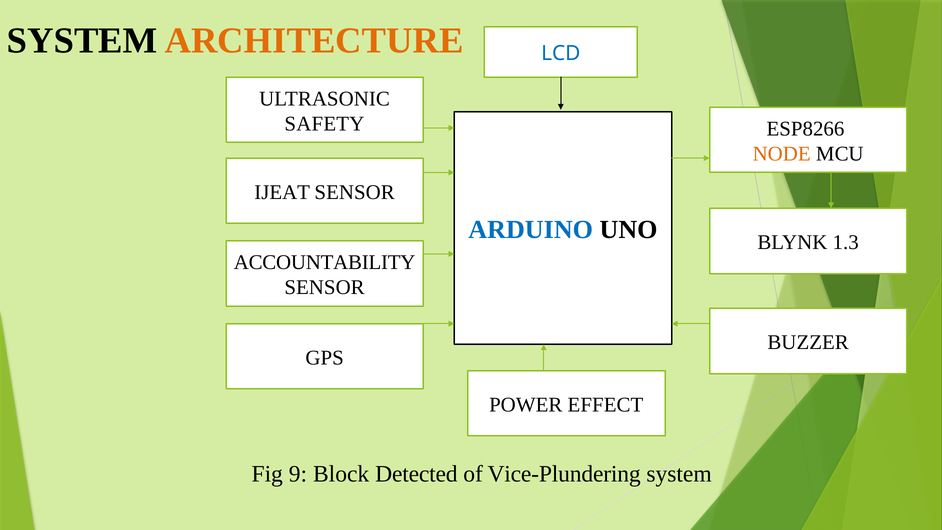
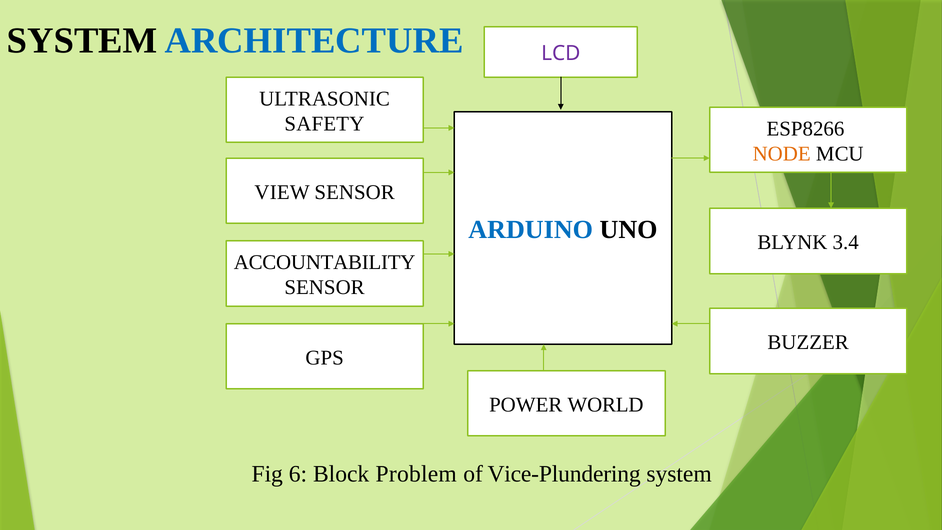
ARCHITECTURE colour: orange -> blue
LCD colour: blue -> purple
IJEAT: IJEAT -> VIEW
1.3: 1.3 -> 3.4
EFFECT: EFFECT -> WORLD
9: 9 -> 6
Detected: Detected -> Problem
